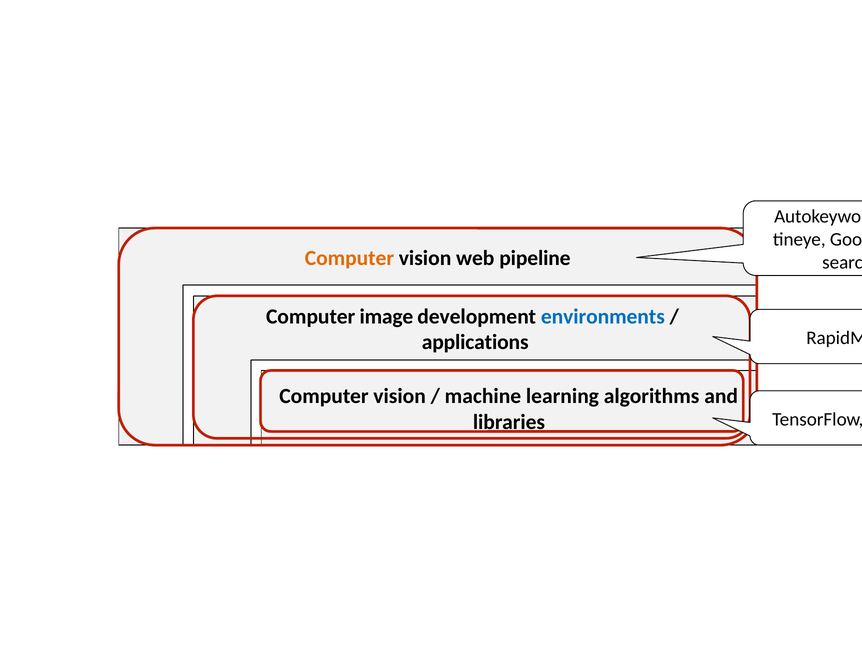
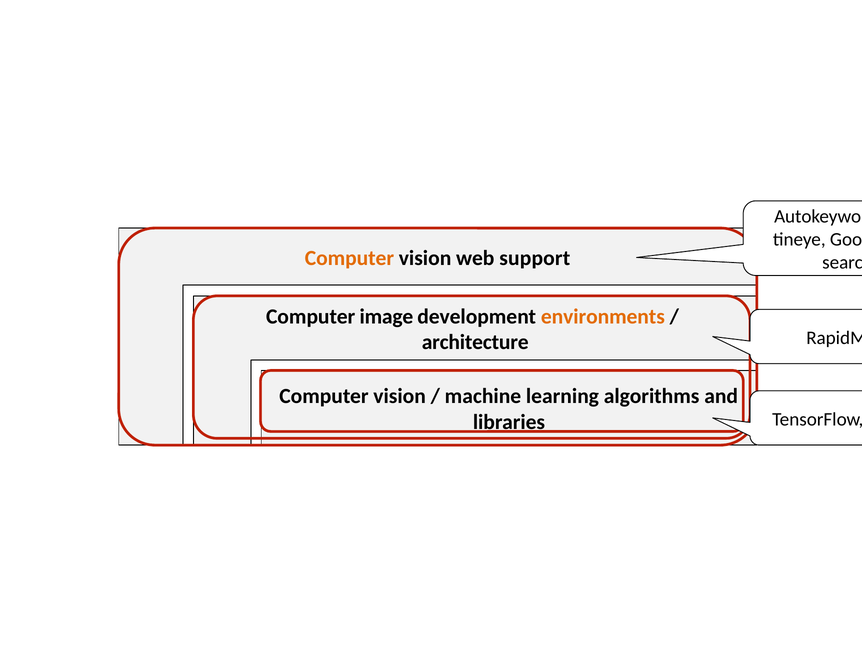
pipeline: pipeline -> support
environments colour: blue -> orange
applications: applications -> architecture
